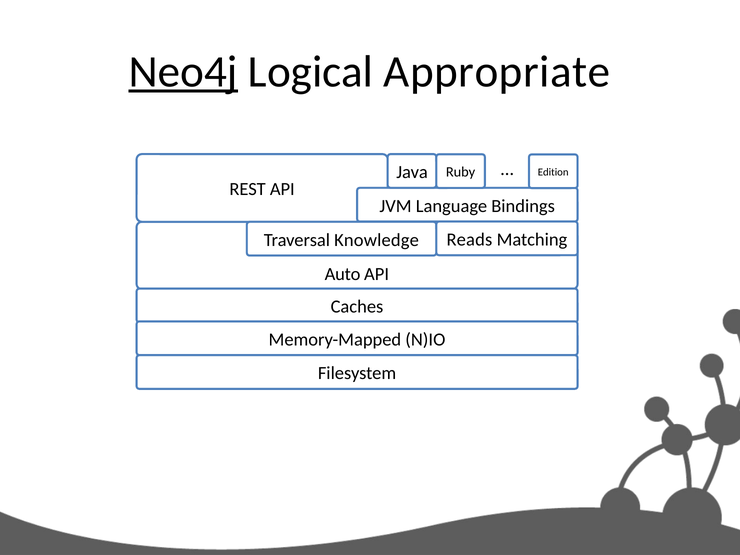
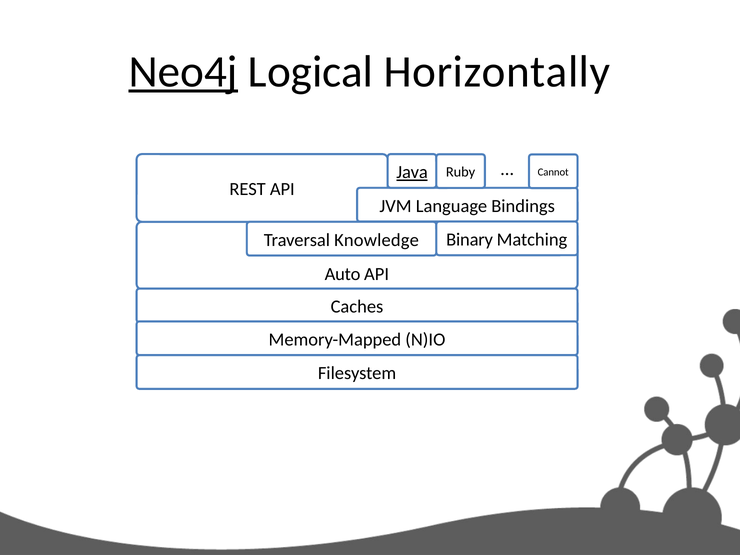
Appropriate: Appropriate -> Horizontally
Java underline: none -> present
Edition: Edition -> Cannot
Reads: Reads -> Binary
